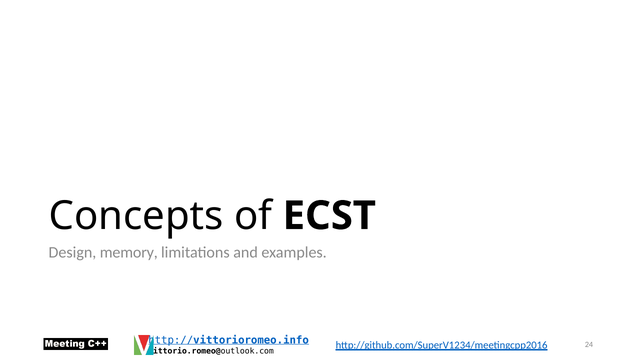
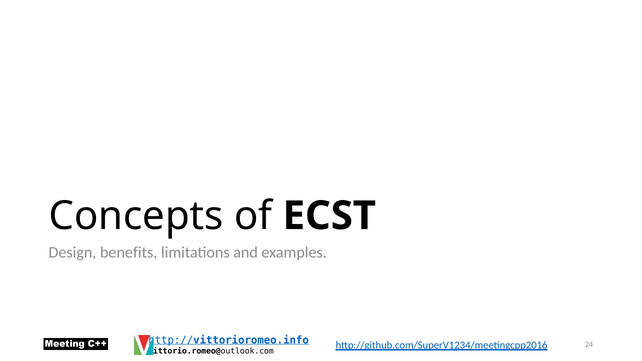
memory: memory -> benefits
